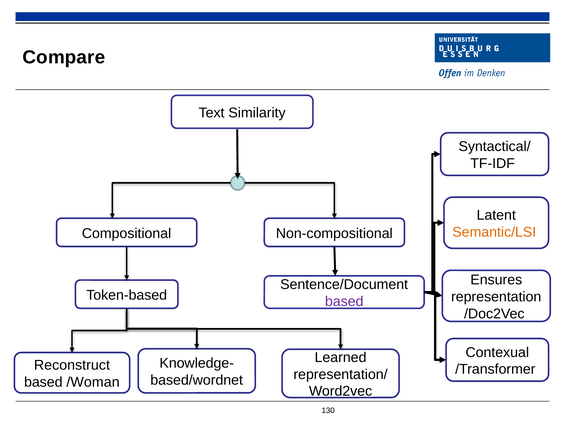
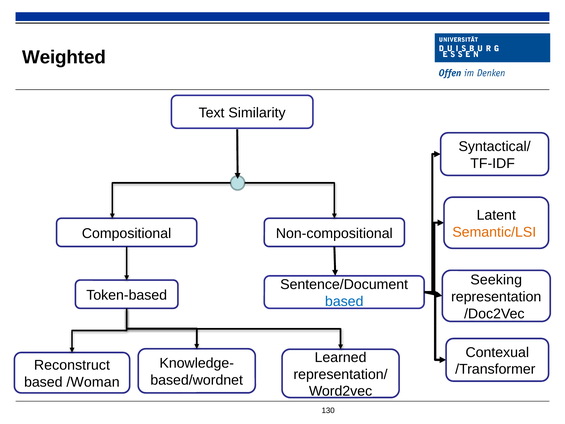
Compare: Compare -> Weighted
Ensures: Ensures -> Seeking
based at (344, 301) colour: purple -> blue
